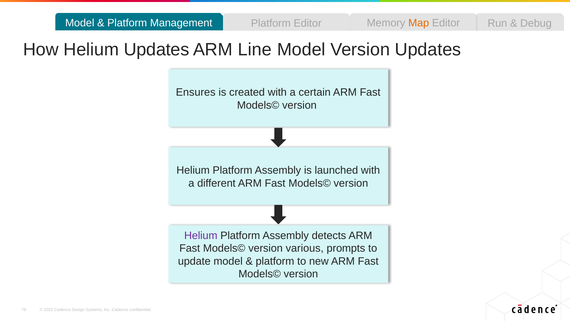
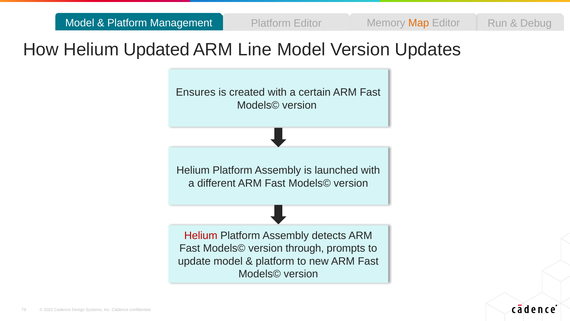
Helium Updates: Updates -> Updated
Helium at (201, 235) colour: purple -> red
various: various -> through
